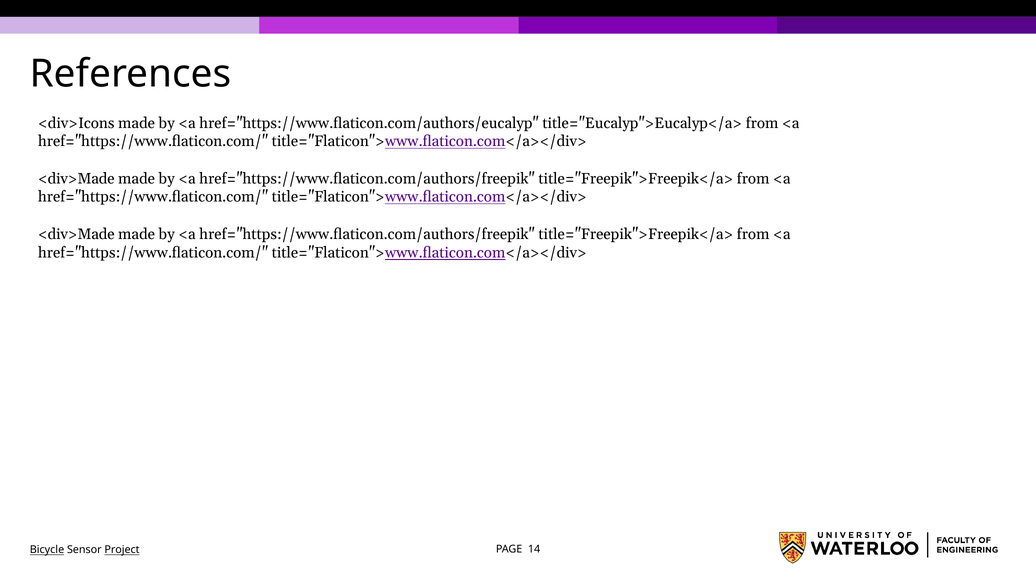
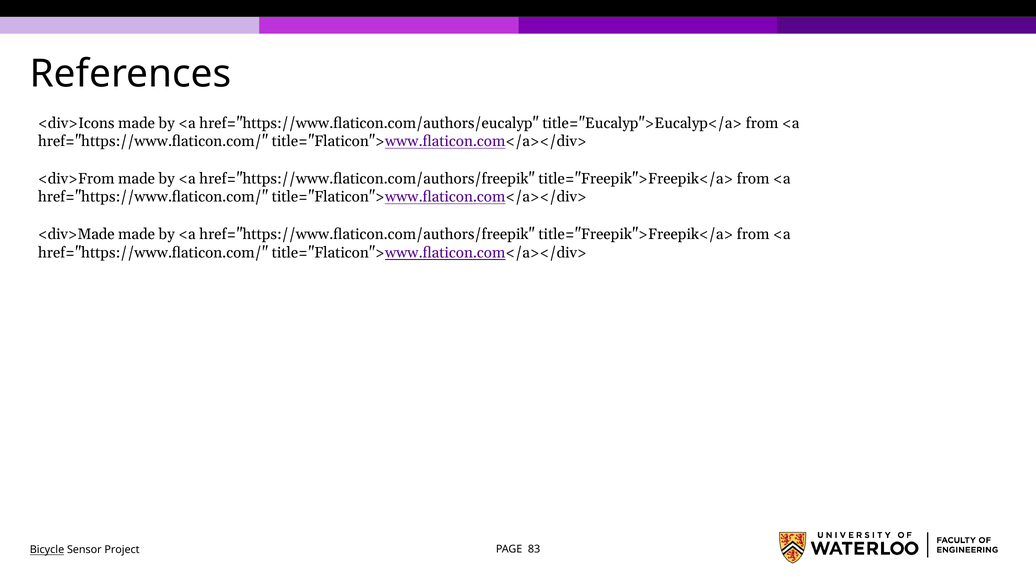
<div>Made at (76, 179): <div>Made -> <div>From
Project underline: present -> none
14: 14 -> 83
